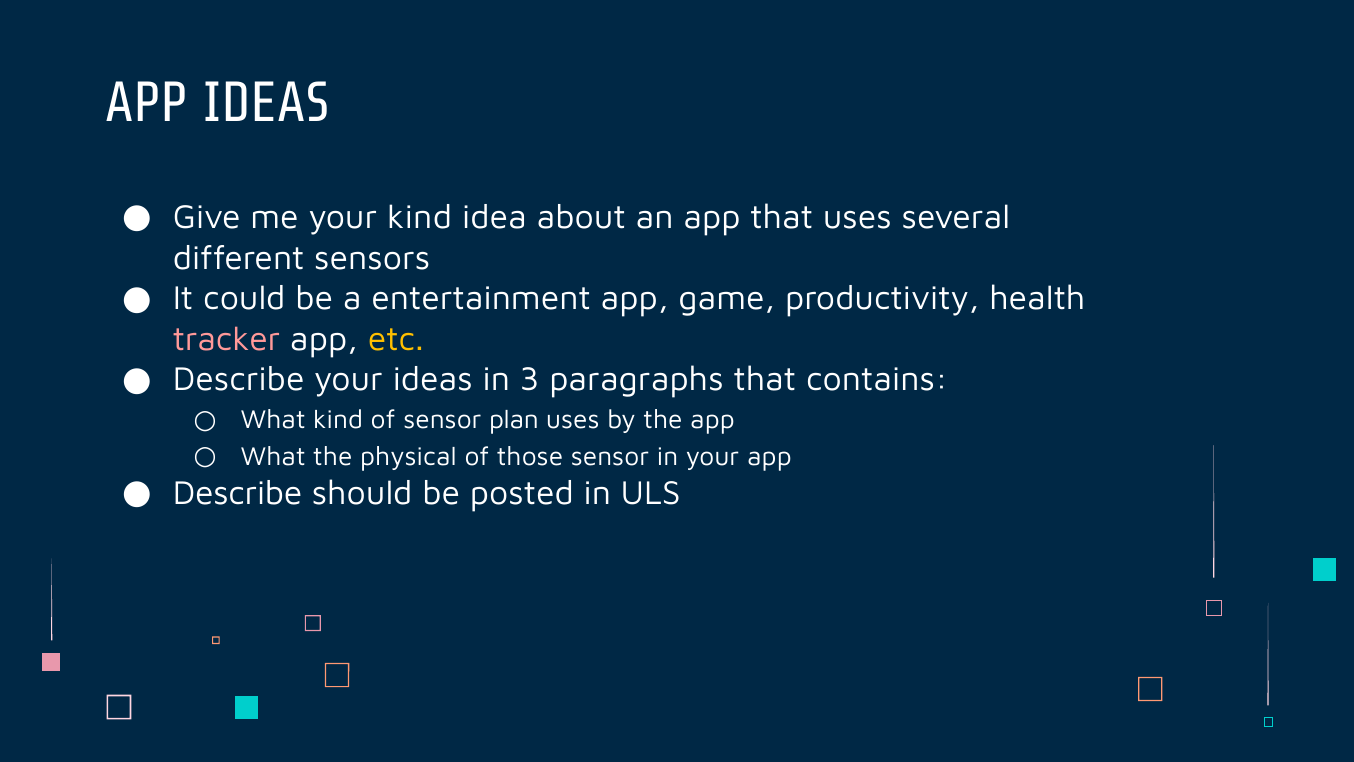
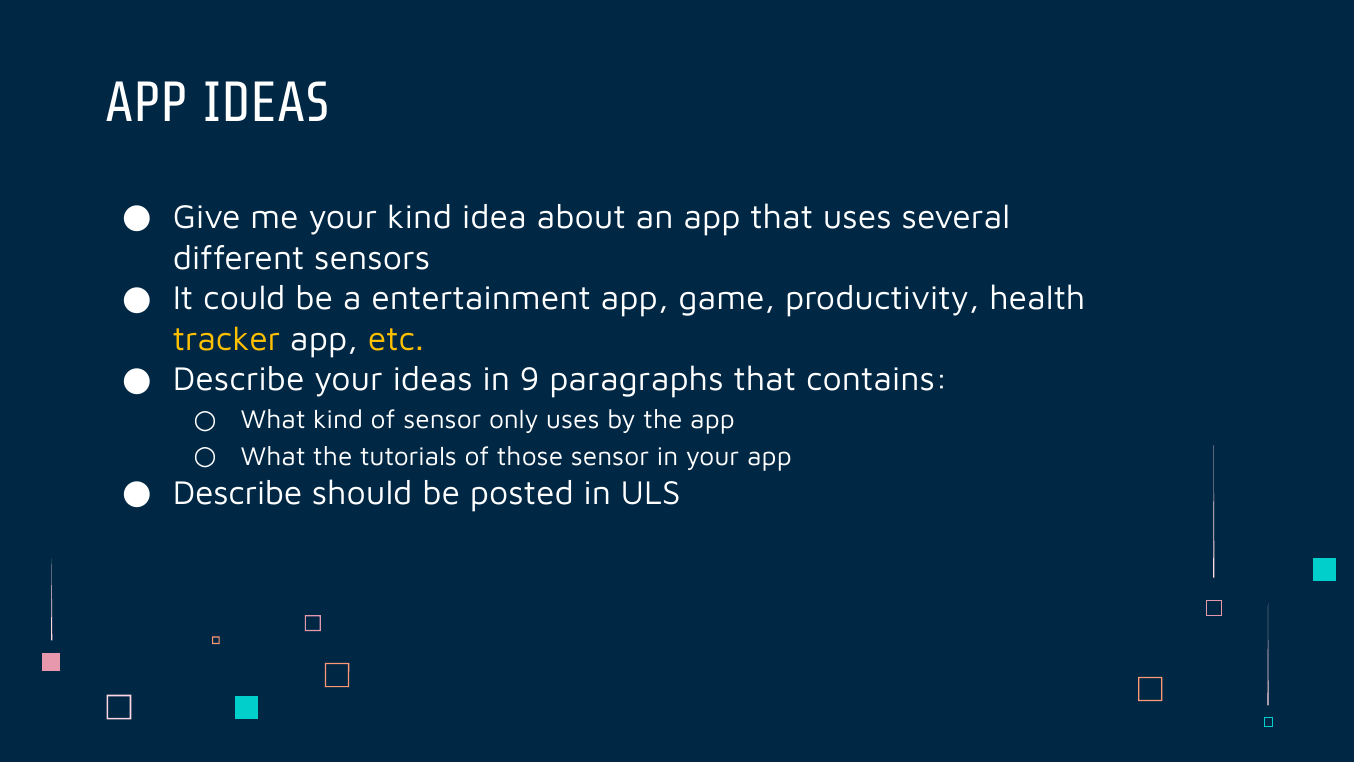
tracker colour: pink -> yellow
3: 3 -> 9
plan: plan -> only
physical: physical -> tutorials
